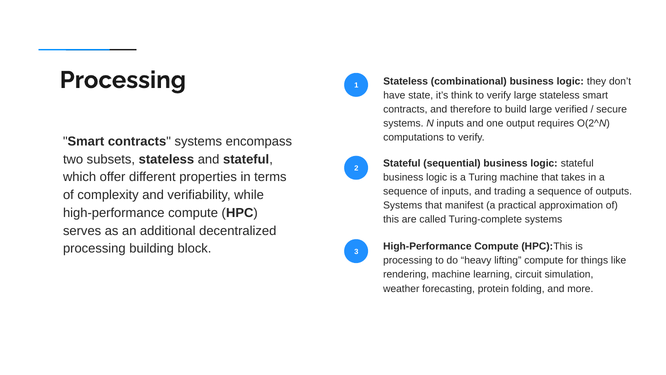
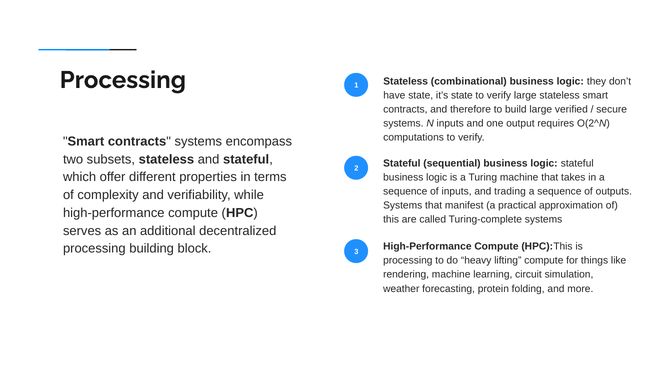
it’s think: think -> state
